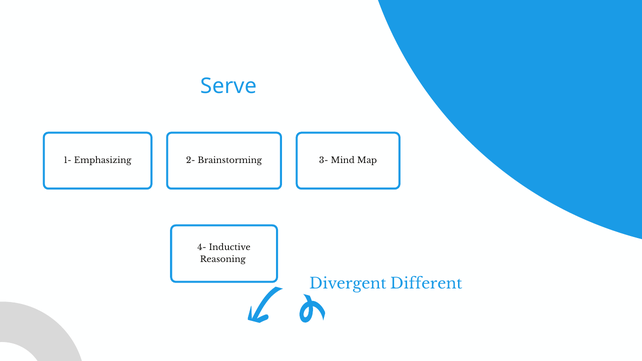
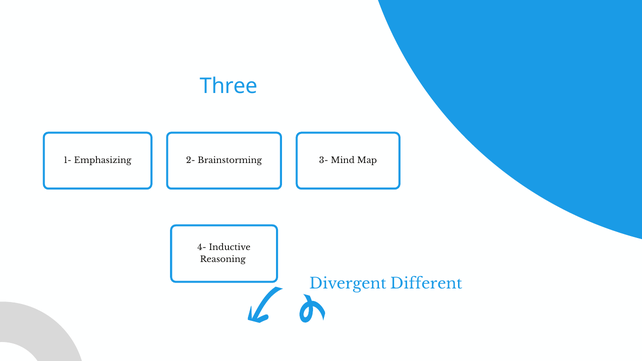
Serve: Serve -> Three
